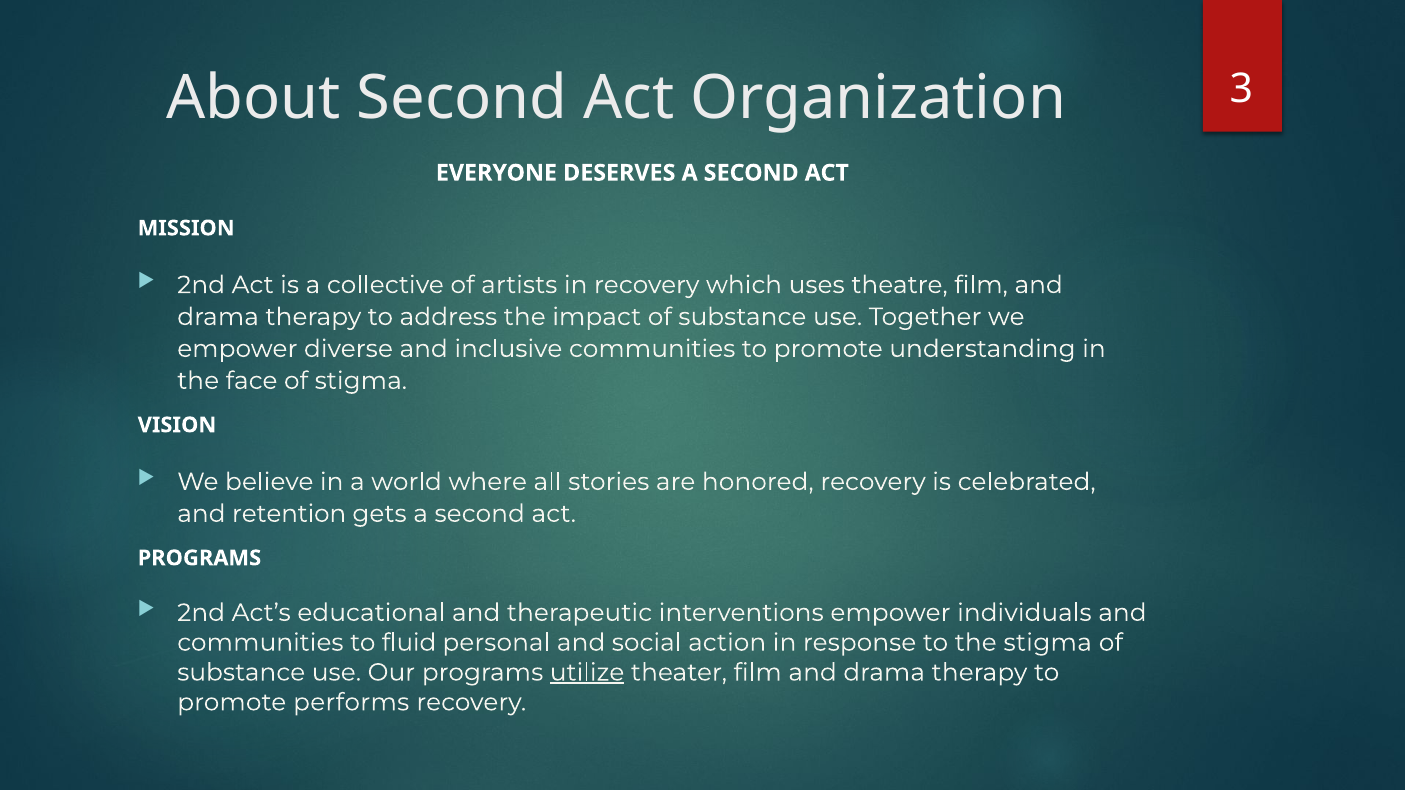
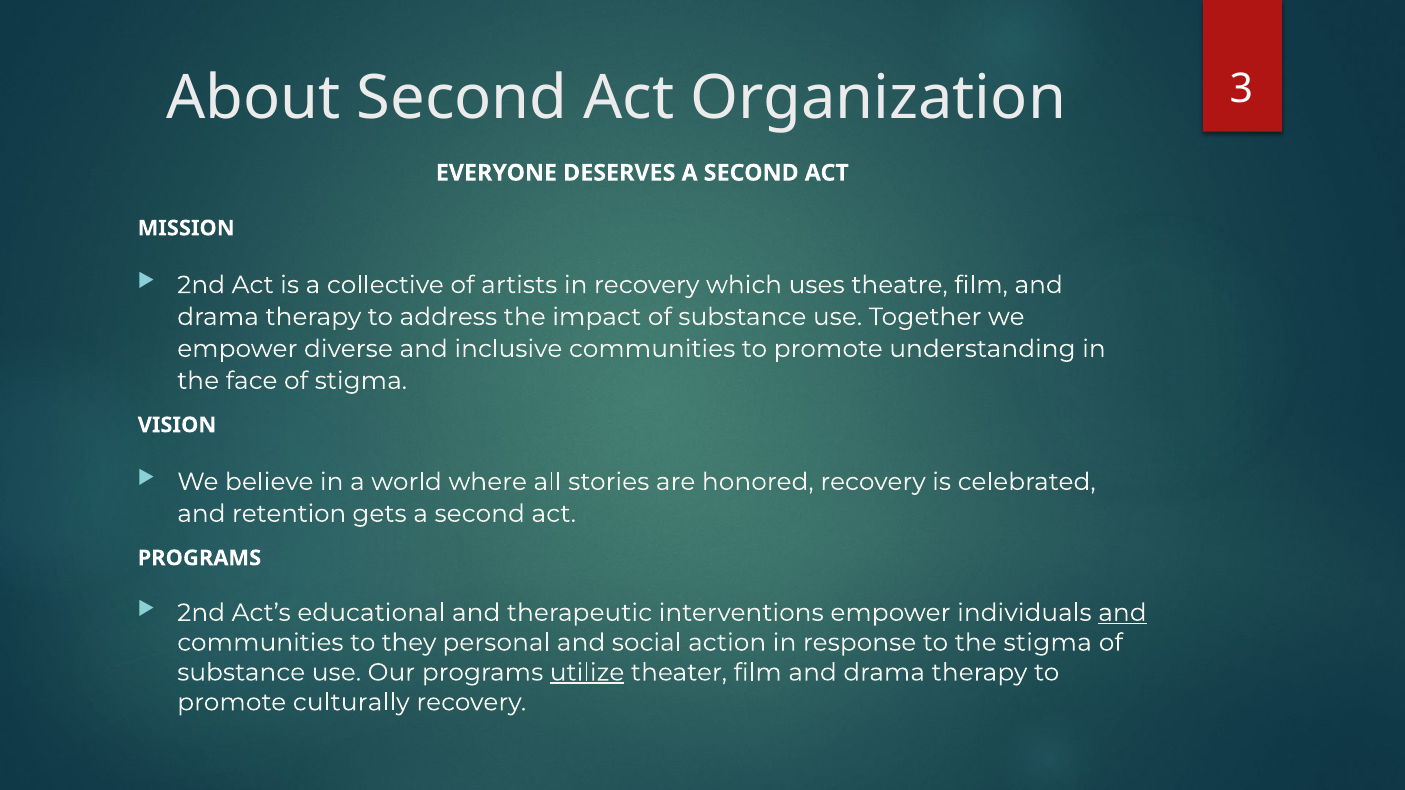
and at (1122, 613) underline: none -> present
fluid: fluid -> they
performs: performs -> culturally
